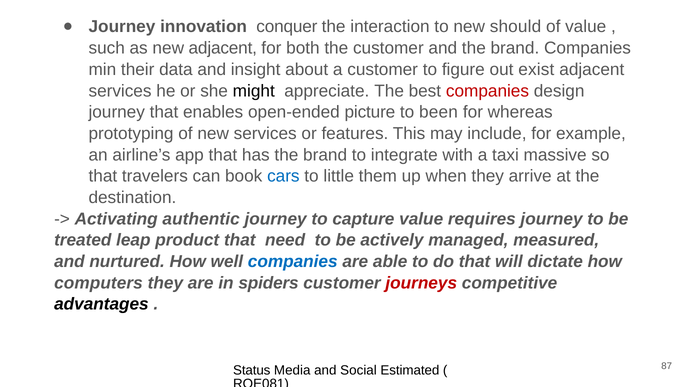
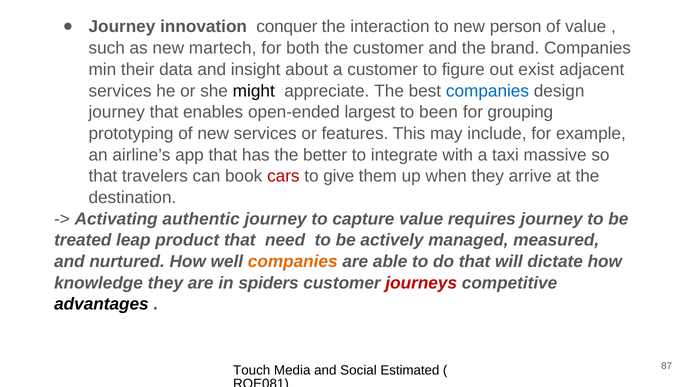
should: should -> person
new adjacent: adjacent -> martech
companies at (487, 91) colour: red -> blue
picture: picture -> largest
whereas: whereas -> grouping
has the brand: brand -> better
cars colour: blue -> red
little: little -> give
companies at (293, 262) colour: blue -> orange
computers: computers -> knowledge
Status: Status -> Touch
